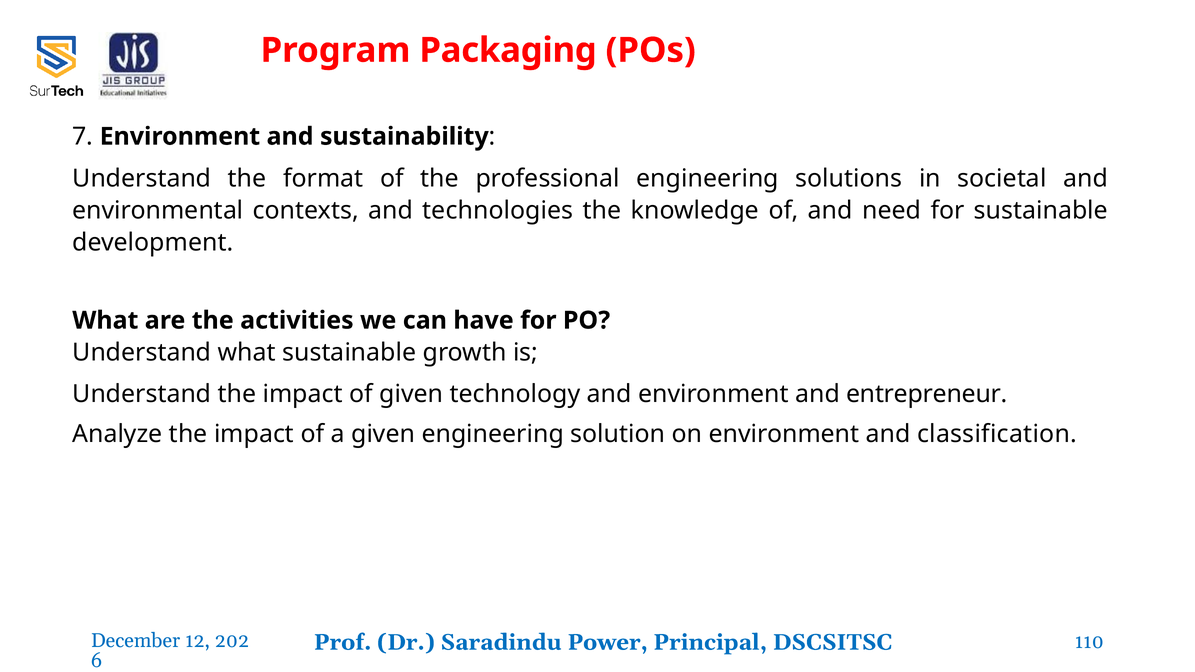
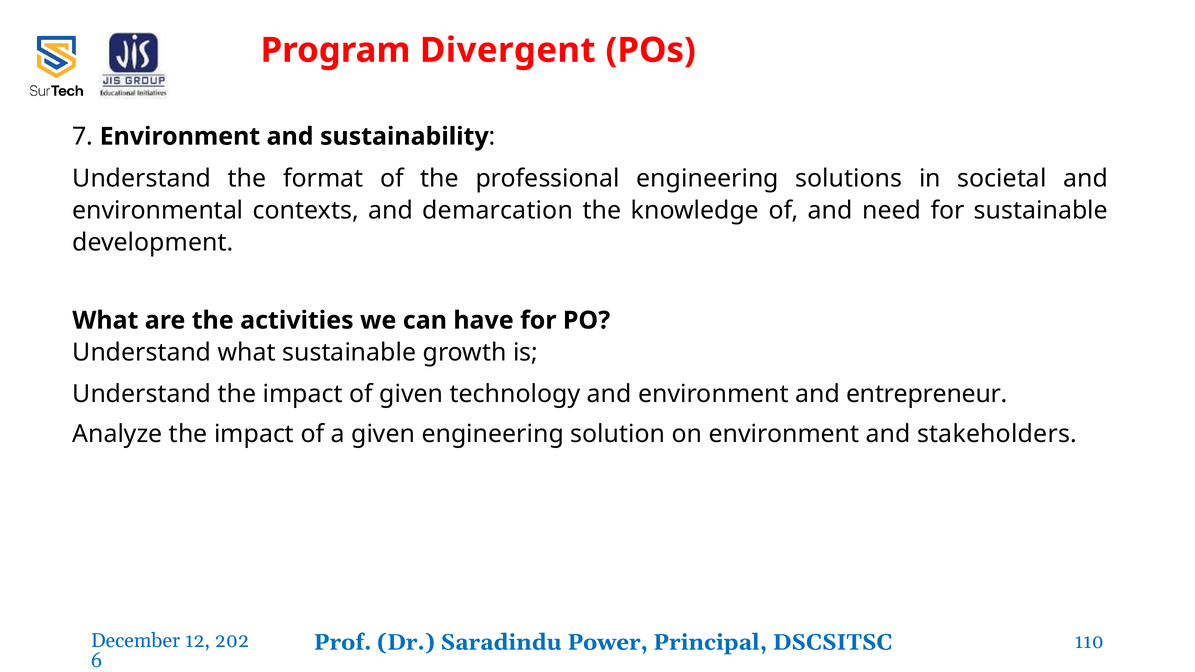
Packaging: Packaging -> Divergent
technologies: technologies -> demarcation
classification: classification -> stakeholders
